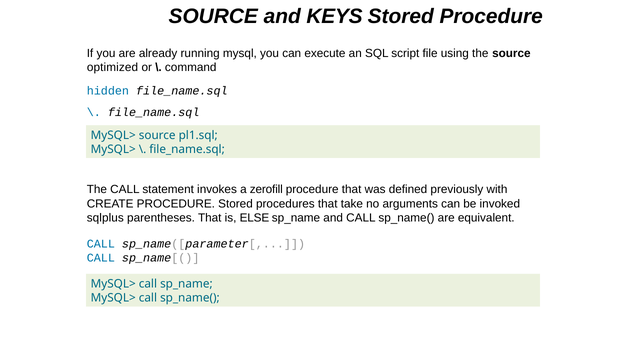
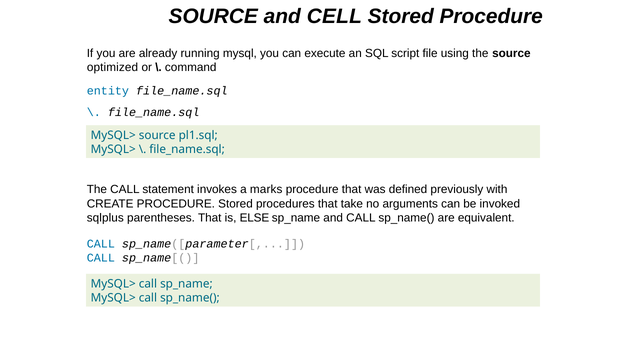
KEYS: KEYS -> CELL
hidden: hidden -> entity
zerofill: zerofill -> marks
